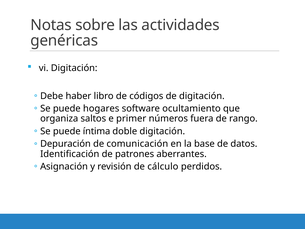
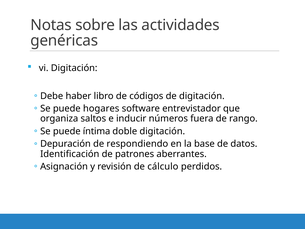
ocultamiento: ocultamiento -> entrevistador
primer: primer -> inducir
comunicación: comunicación -> respondiendo
